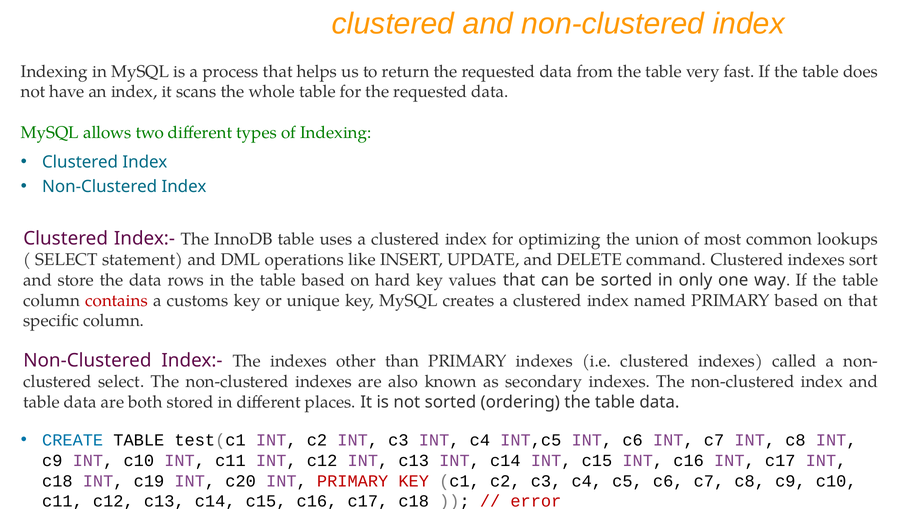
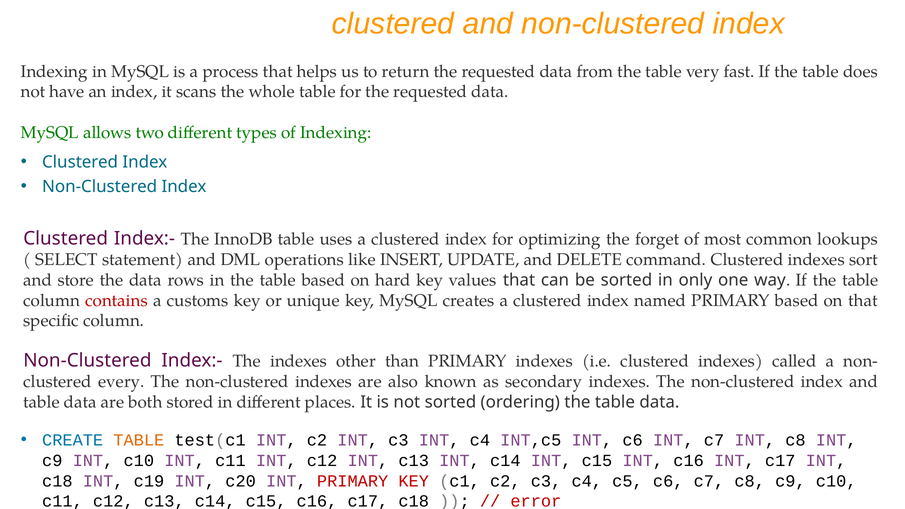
union: union -> forget
clustered select: select -> every
TABLE at (139, 440) colour: black -> orange
